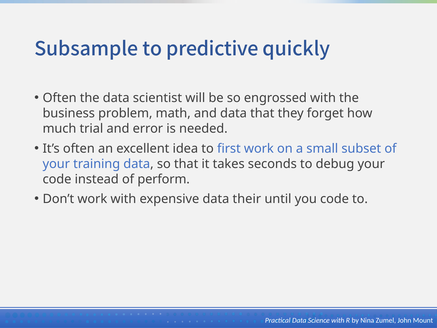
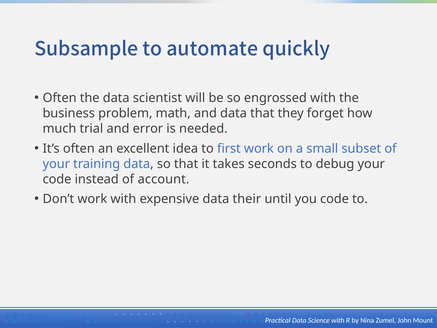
predictive: predictive -> automate
perform: perform -> account
